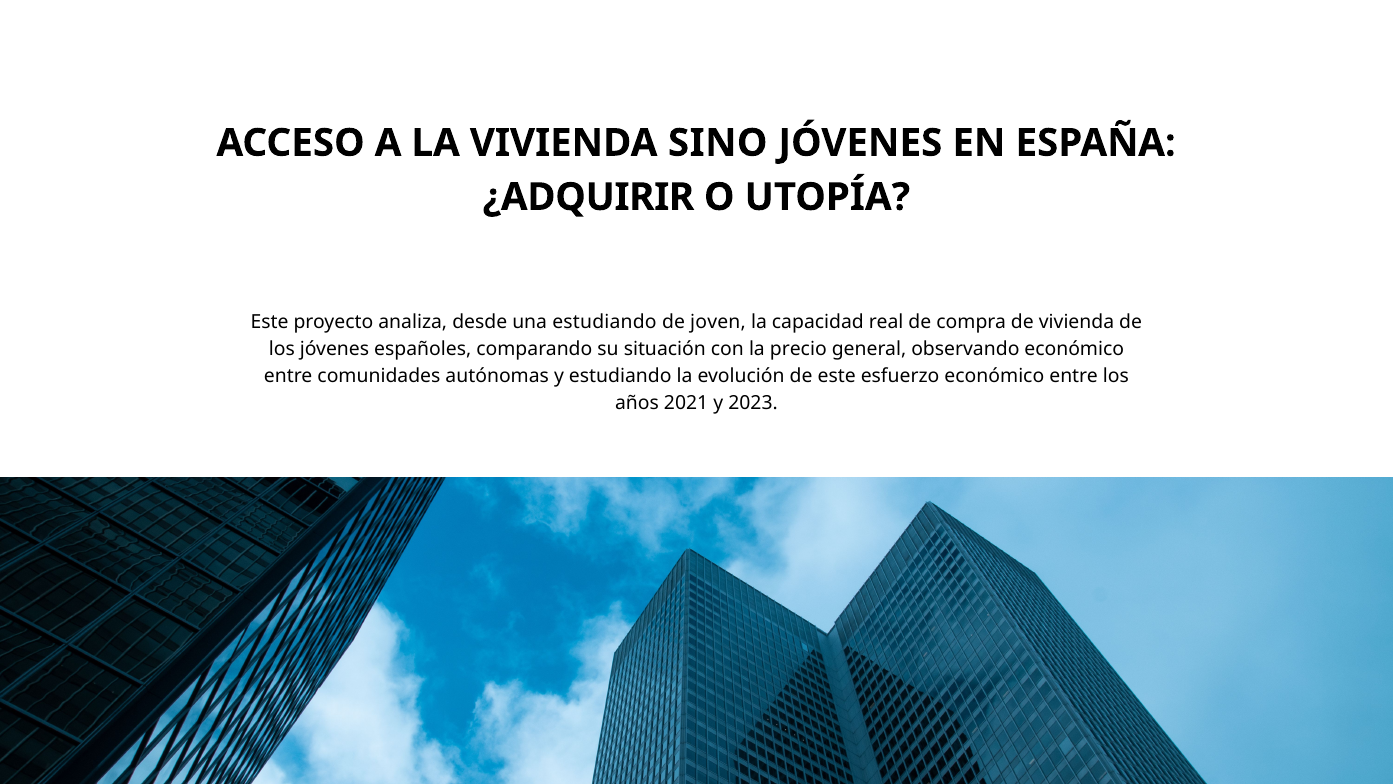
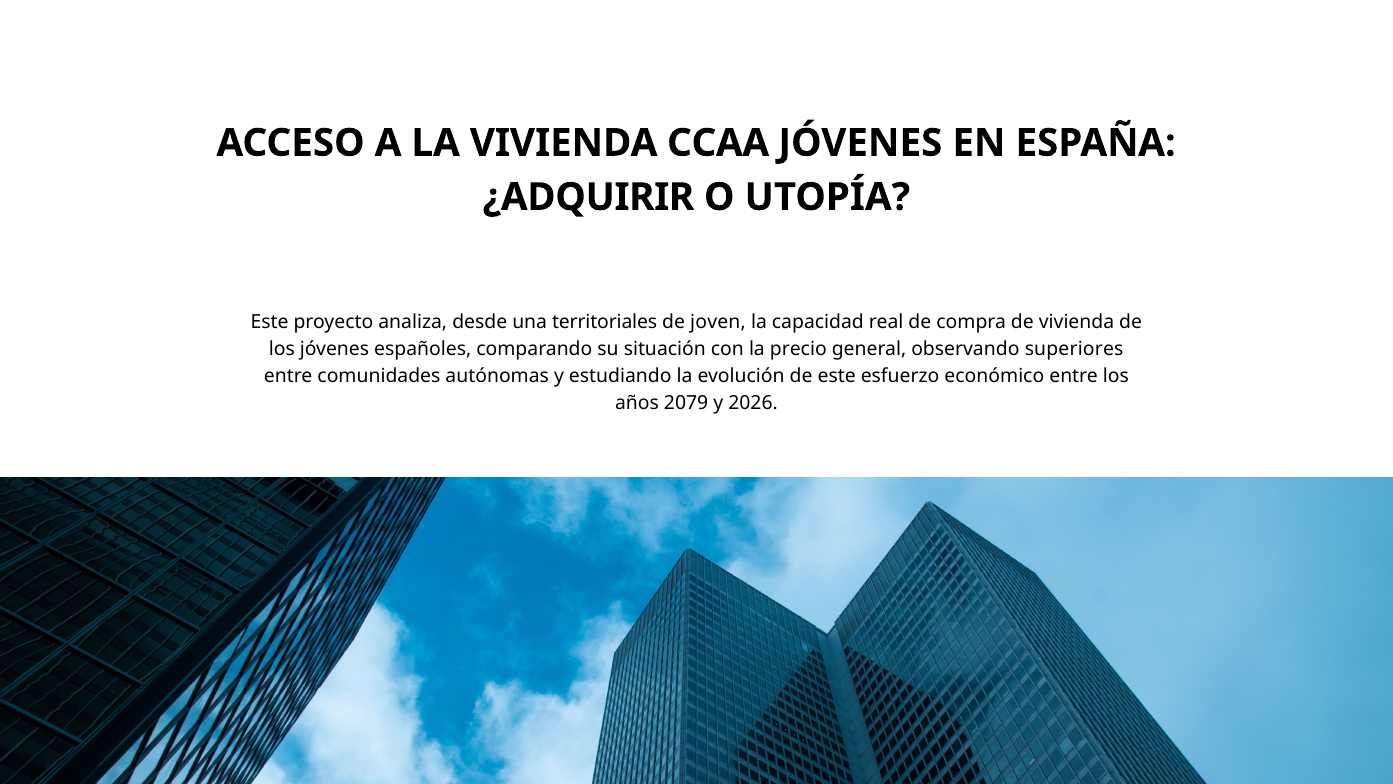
SINO: SINO -> CCAA
una estudiando: estudiando -> territoriales
observando económico: económico -> superiores
2021: 2021 -> 2079
2023: 2023 -> 2026
